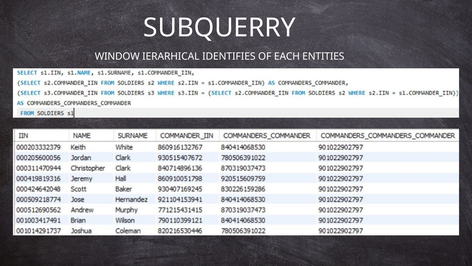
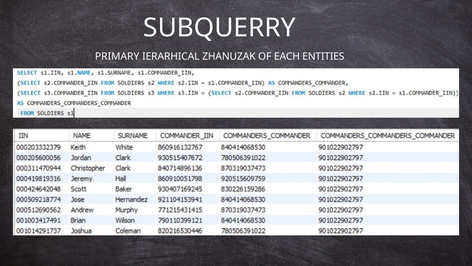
WINDOW: WINDOW -> PRIMARY
IDENTIFIES: IDENTIFIES -> ZHANUZAK
